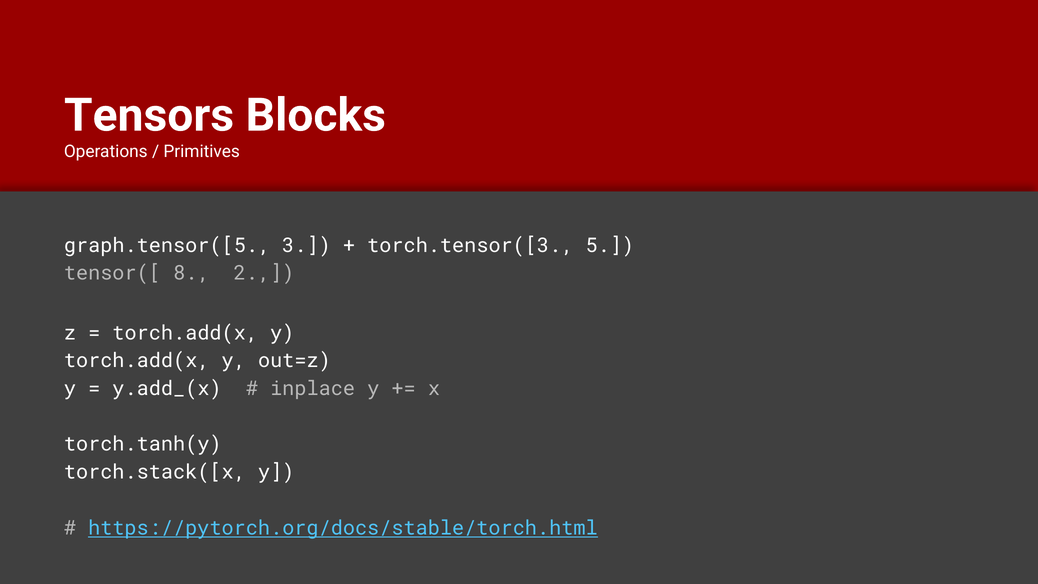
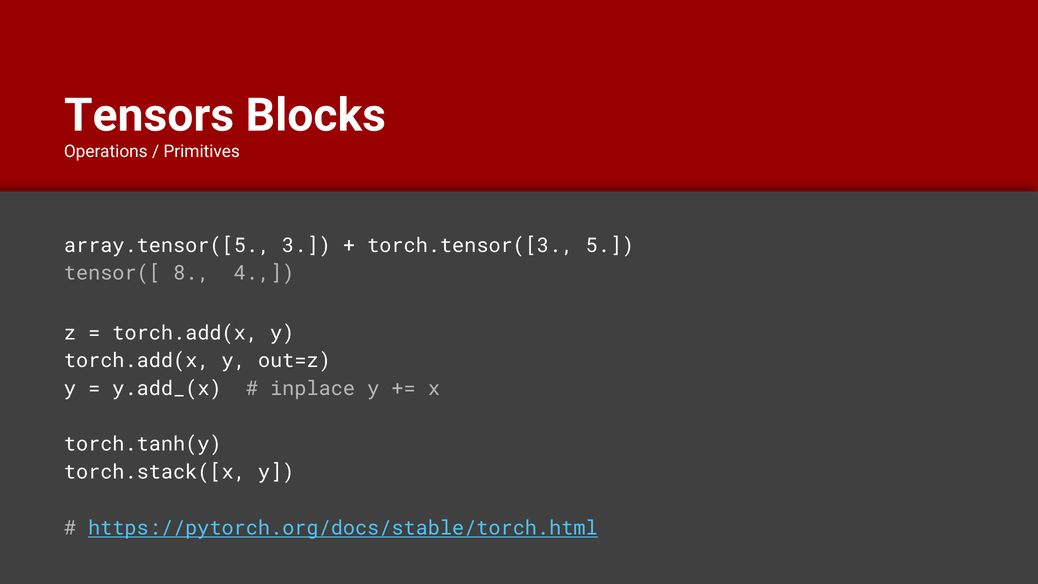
graph.tensor([5: graph.tensor([5 -> array.tensor([5
2: 2 -> 4
